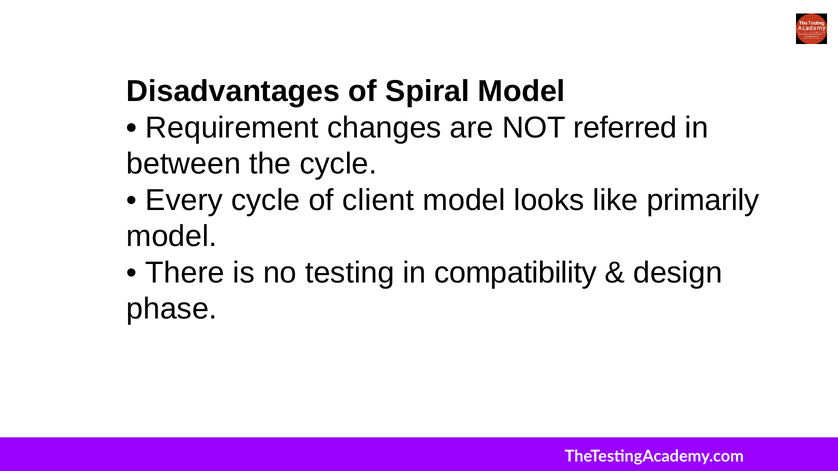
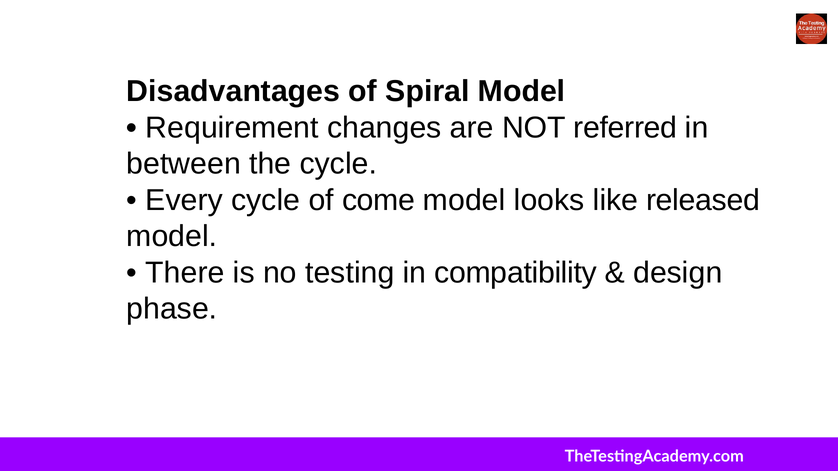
client: client -> come
primarily: primarily -> released
